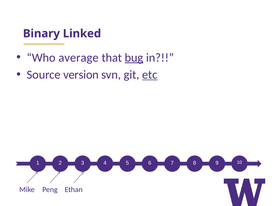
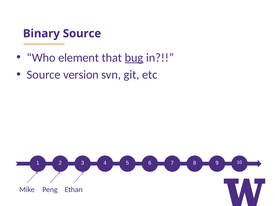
Binary Linked: Linked -> Source
average: average -> element
etc underline: present -> none
